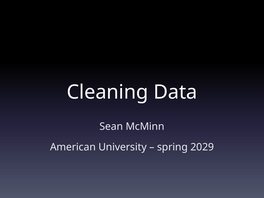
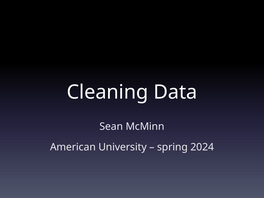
2029: 2029 -> 2024
